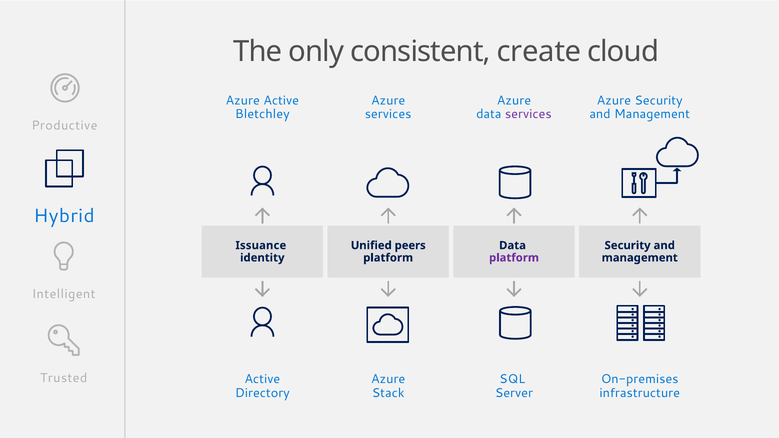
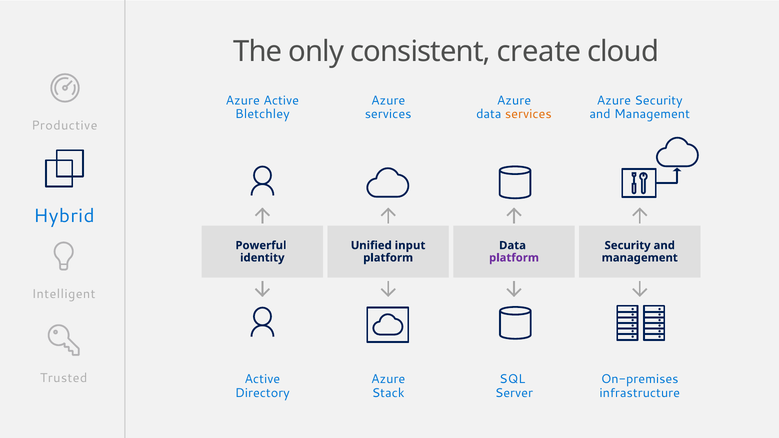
services at (528, 114) colour: purple -> orange
Issuance: Issuance -> Powerful
peers: peers -> input
